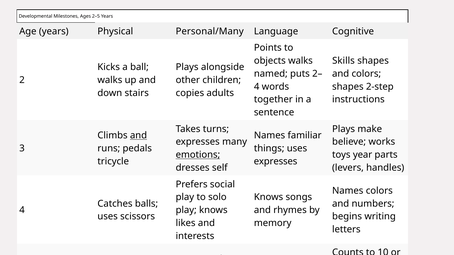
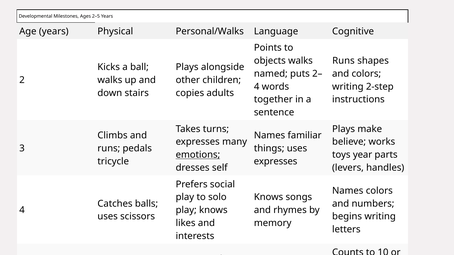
Personal/Many: Personal/Many -> Personal/Walks
Skills at (343, 61): Skills -> Runs
shapes at (348, 87): shapes -> writing
and at (139, 136) underline: present -> none
